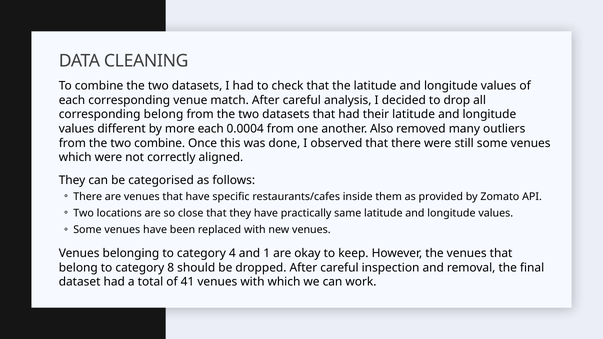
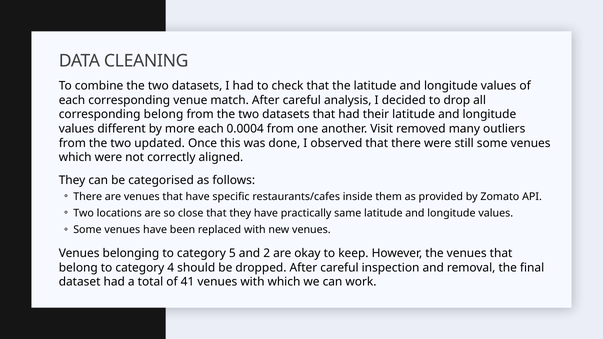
Also: Also -> Visit
two combine: combine -> updated
4: 4 -> 5
1: 1 -> 2
8: 8 -> 4
